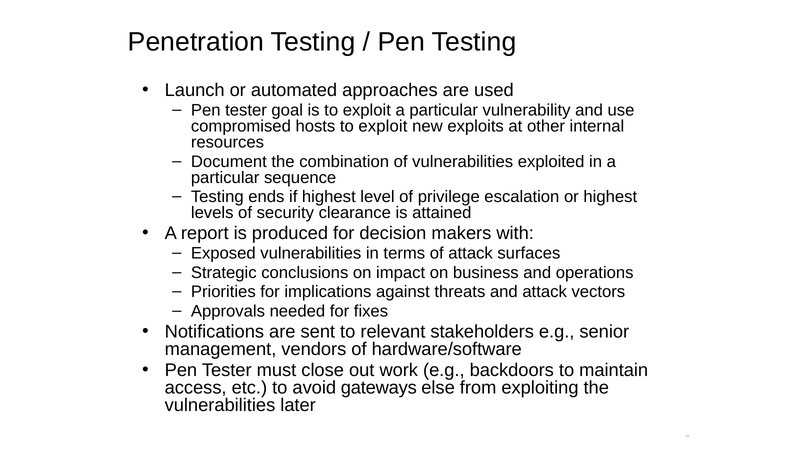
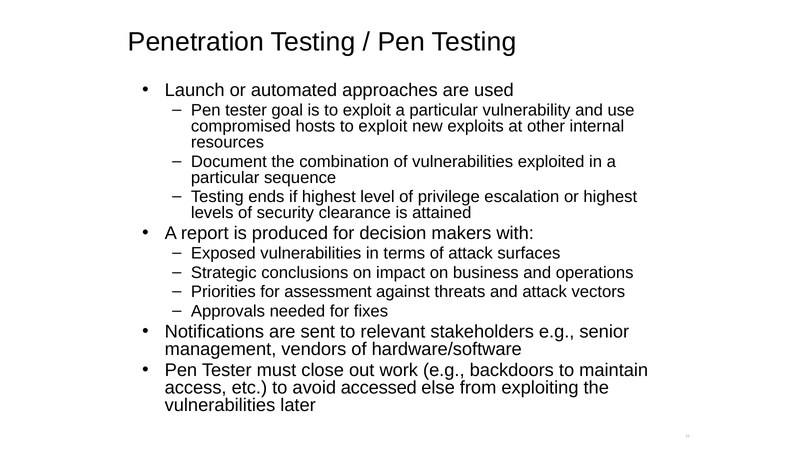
implications: implications -> assessment
gateways: gateways -> accessed
